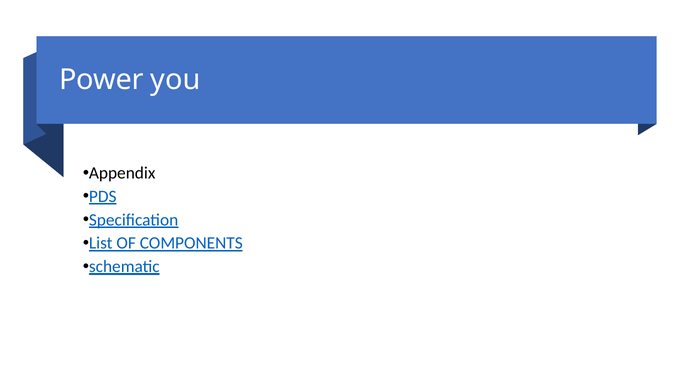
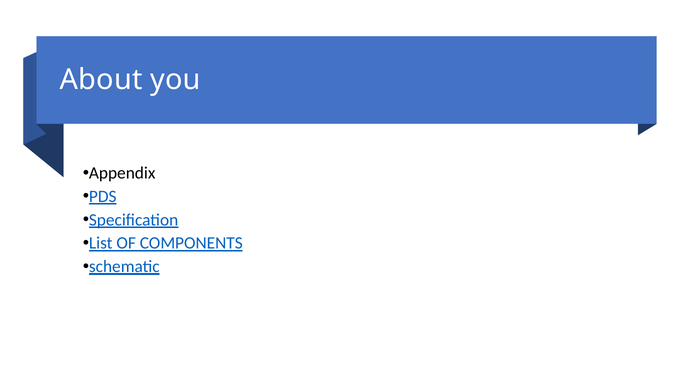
Power: Power -> About
